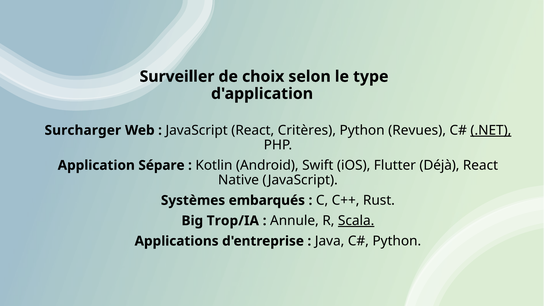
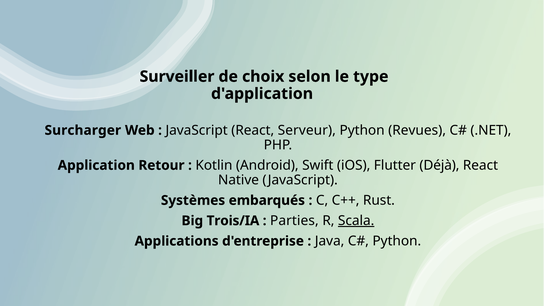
Critères: Critères -> Serveur
.NET underline: present -> none
Sépare: Sépare -> Retour
Trop/IA: Trop/IA -> Trois/IA
Annule: Annule -> Parties
